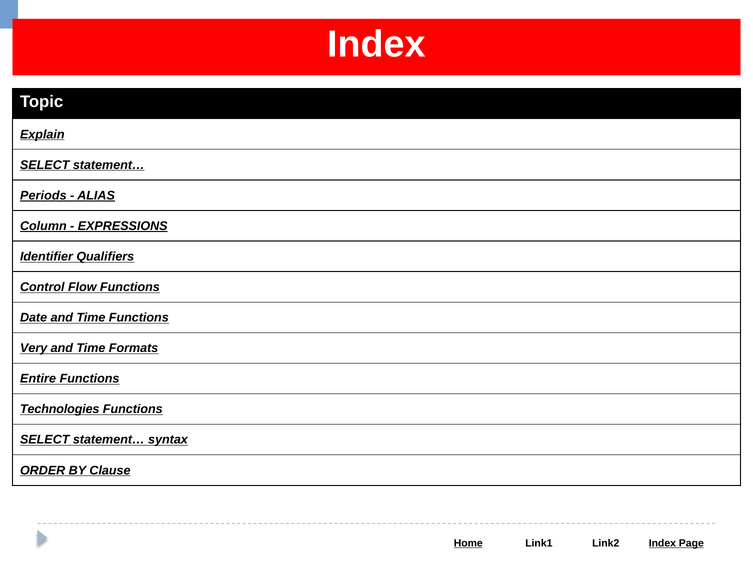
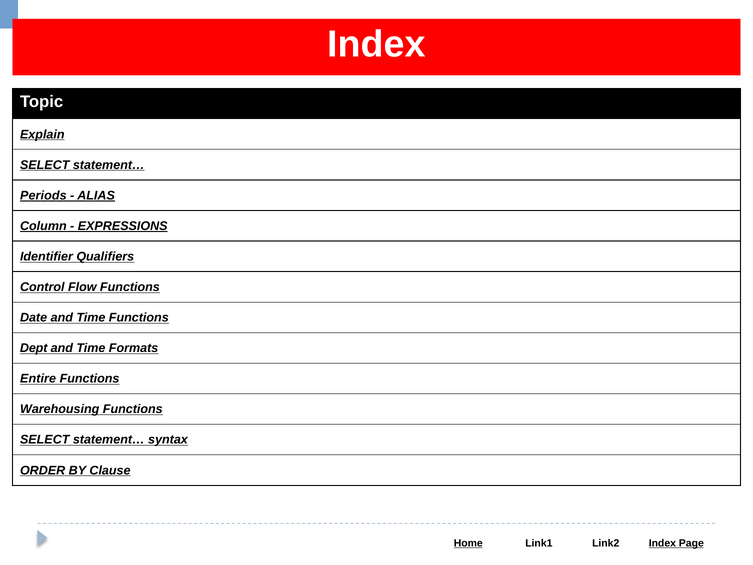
Very: Very -> Dept
Technologies: Technologies -> Warehousing
